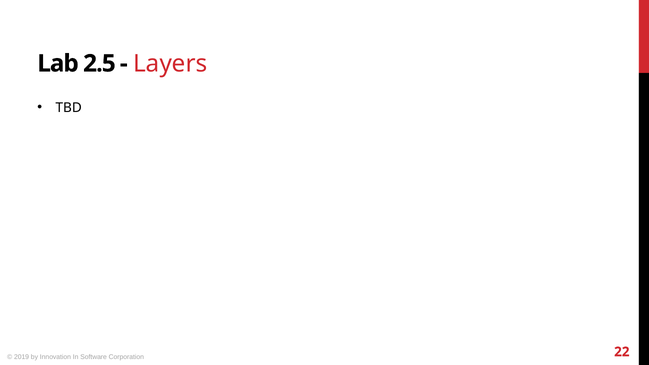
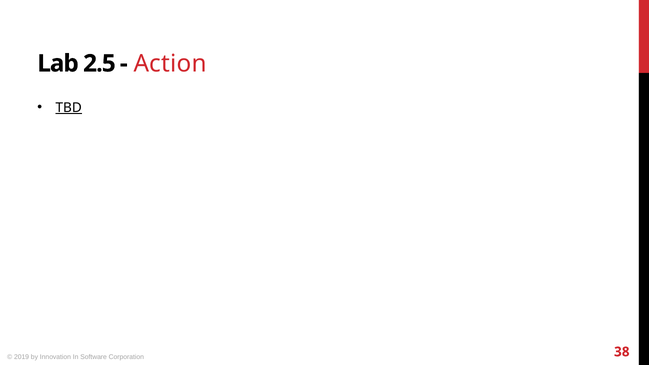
Layers: Layers -> Action
TBD underline: none -> present
22: 22 -> 38
